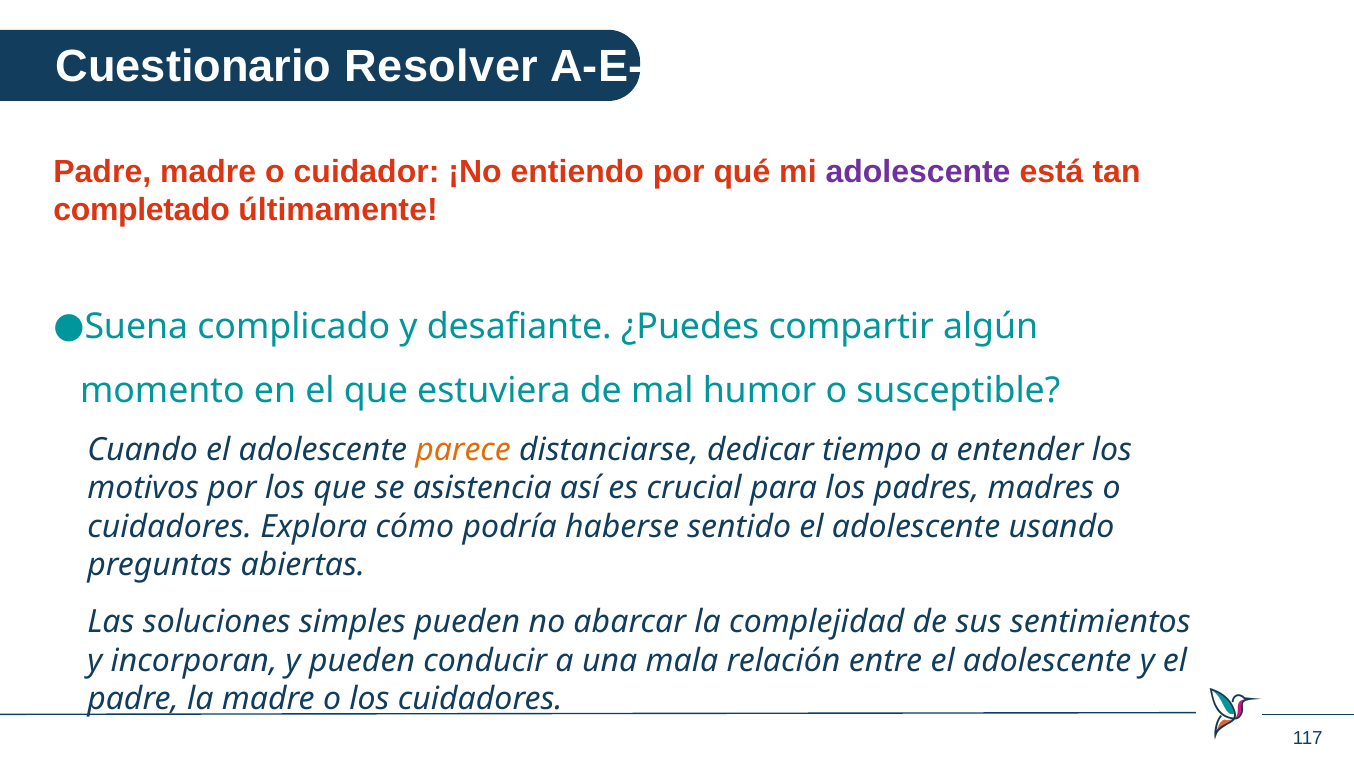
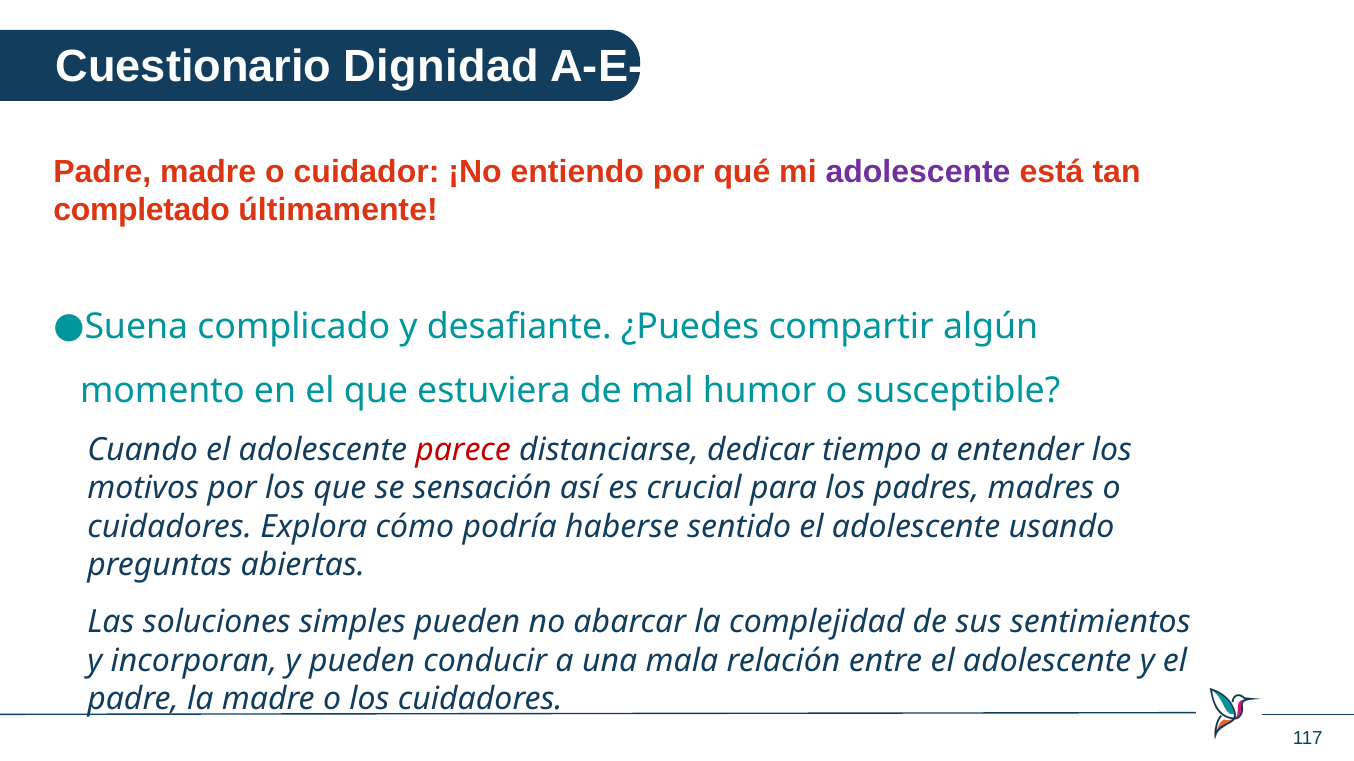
Resolver: Resolver -> Dignidad
parece colour: orange -> red
asistencia: asistencia -> sensación
